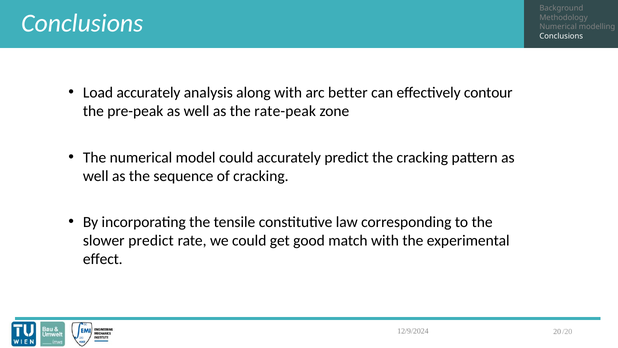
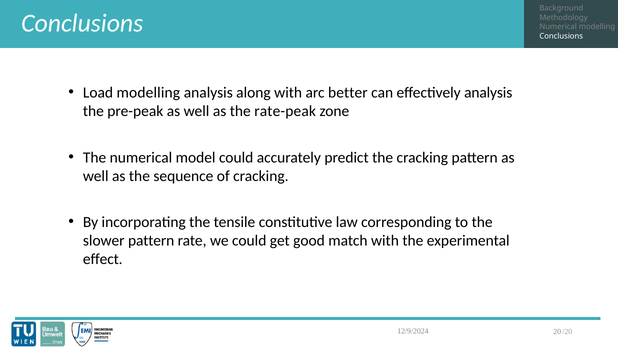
Load accurately: accurately -> modelling
effectively contour: contour -> analysis
slower predict: predict -> pattern
